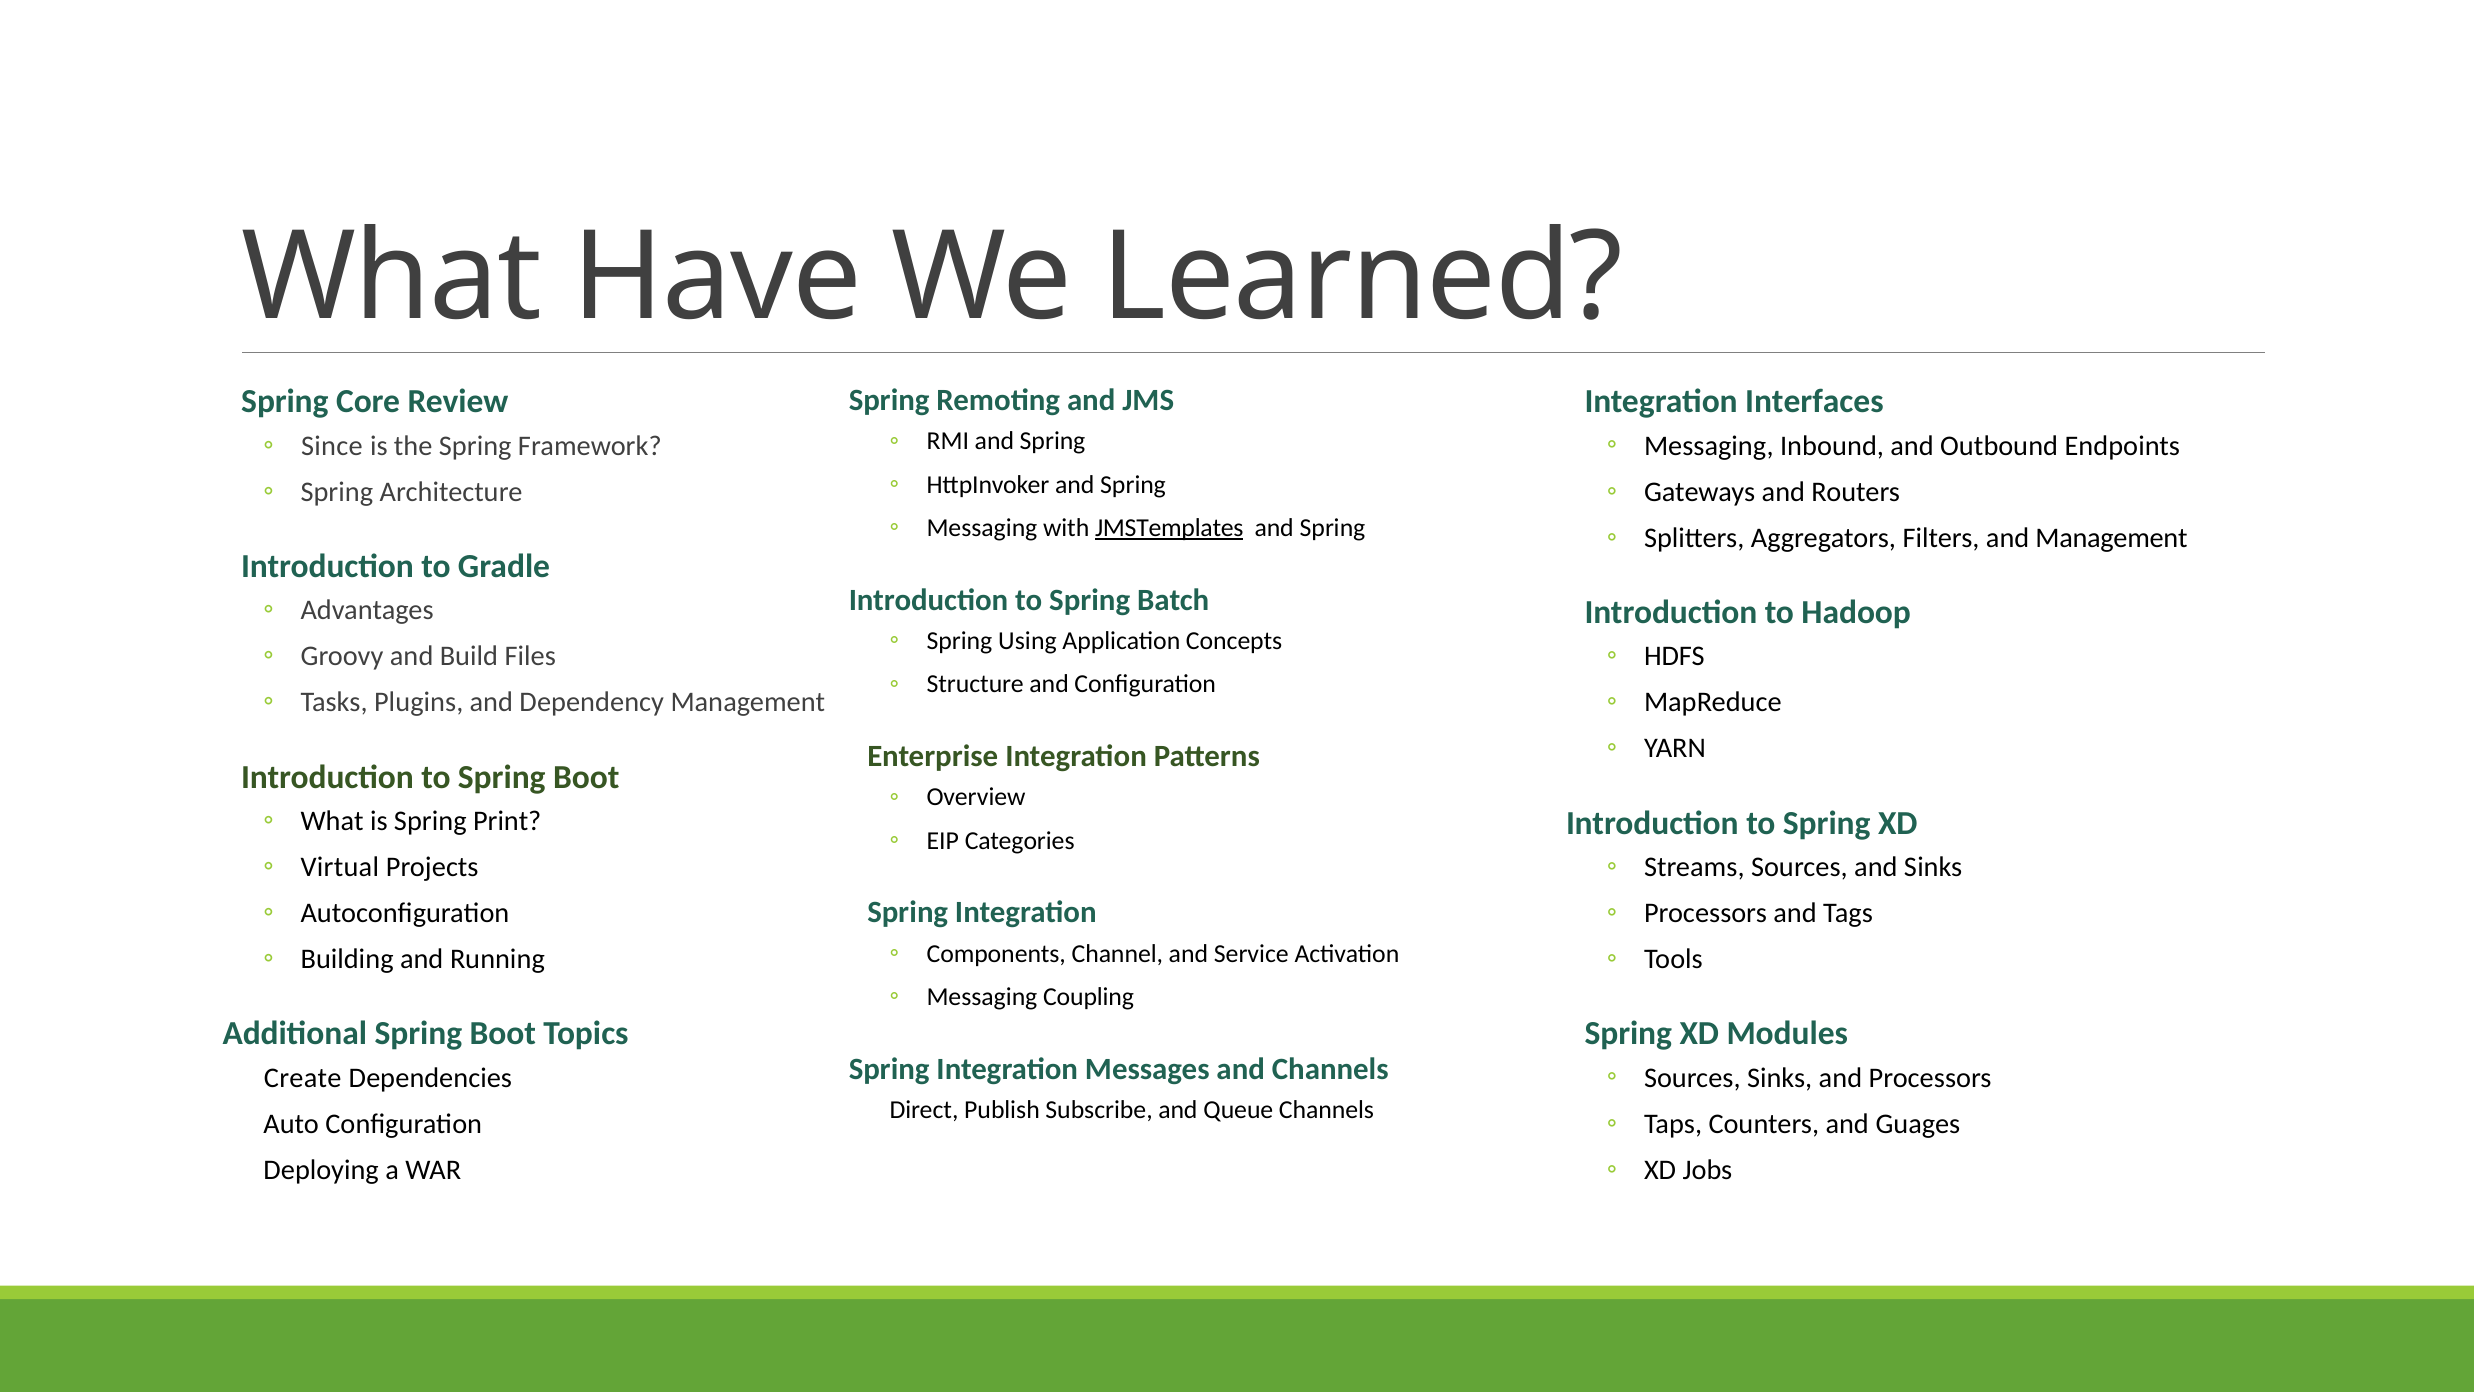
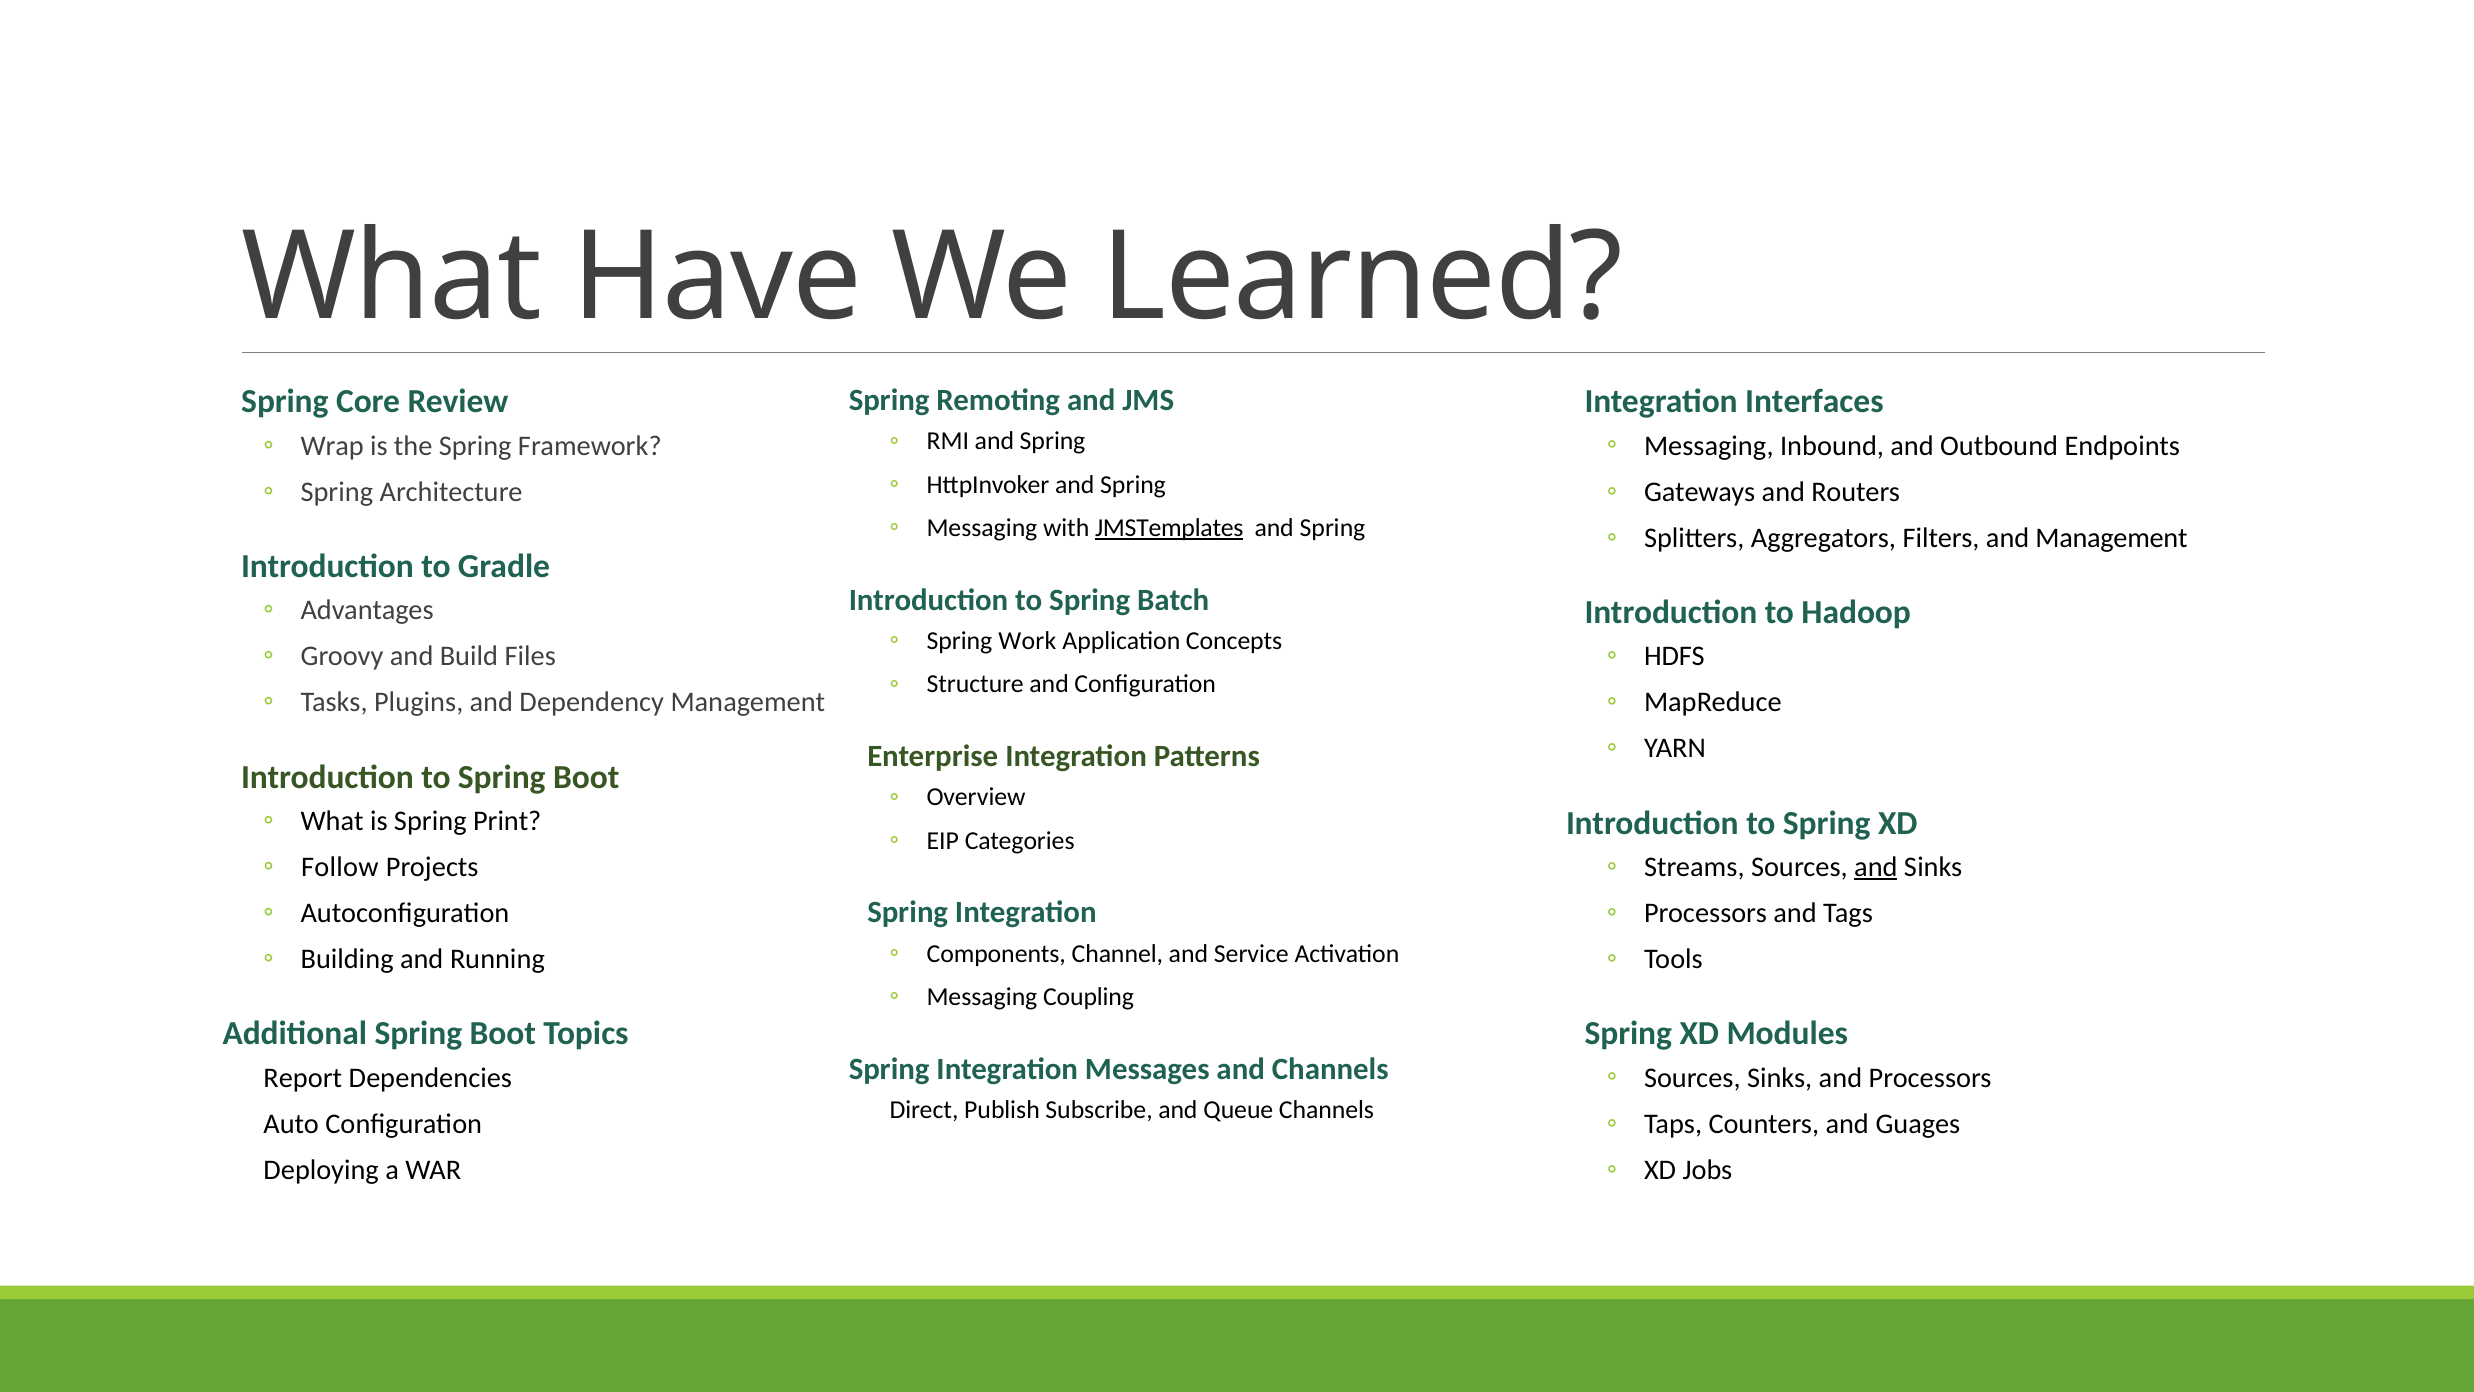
Since: Since -> Wrap
Using: Using -> Work
Virtual: Virtual -> Follow
and at (1876, 867) underline: none -> present
Create: Create -> Report
